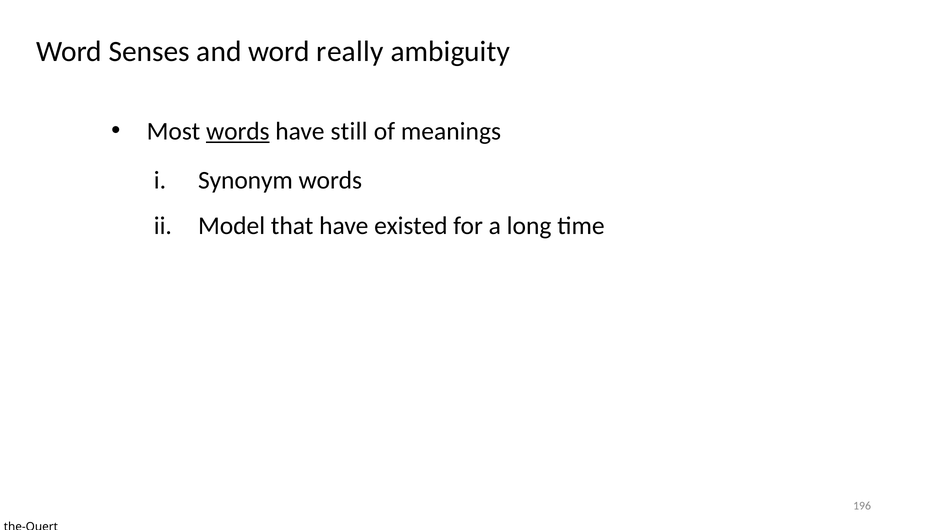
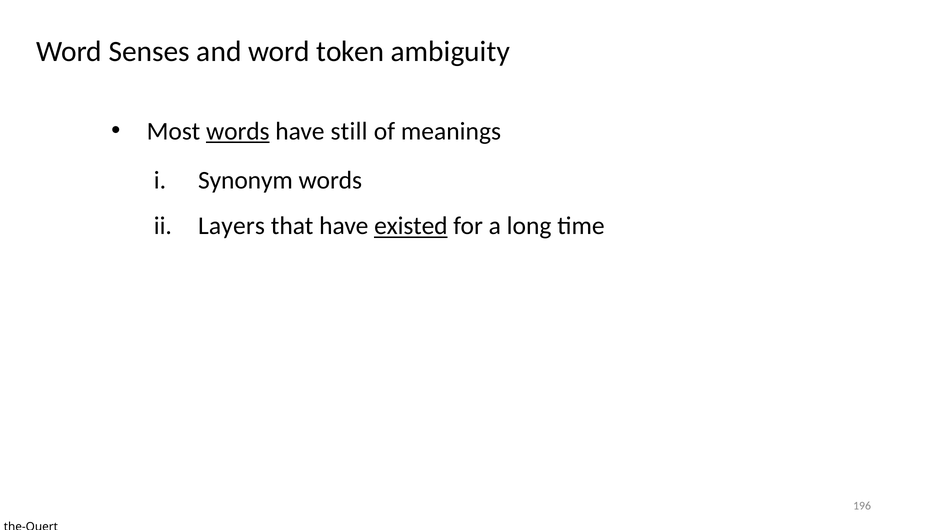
really: really -> token
Model: Model -> Layers
existed underline: none -> present
